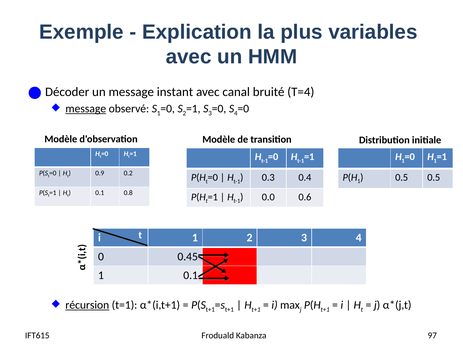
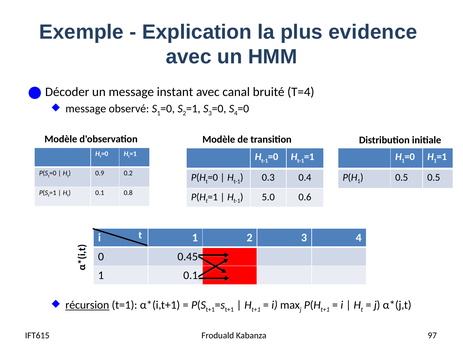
variables: variables -> evidence
message at (86, 109) underline: present -> none
0.0: 0.0 -> 5.0
